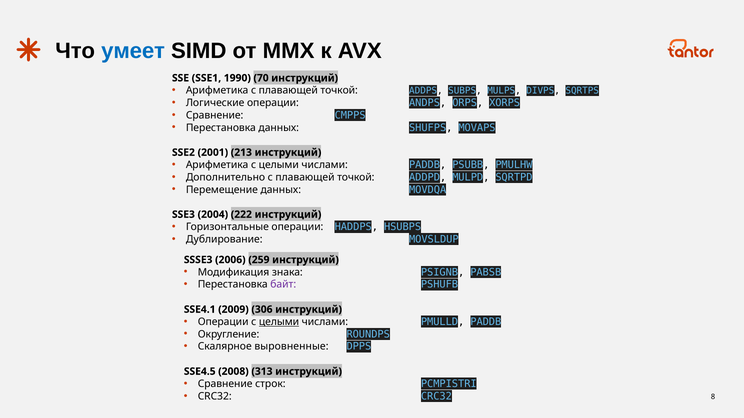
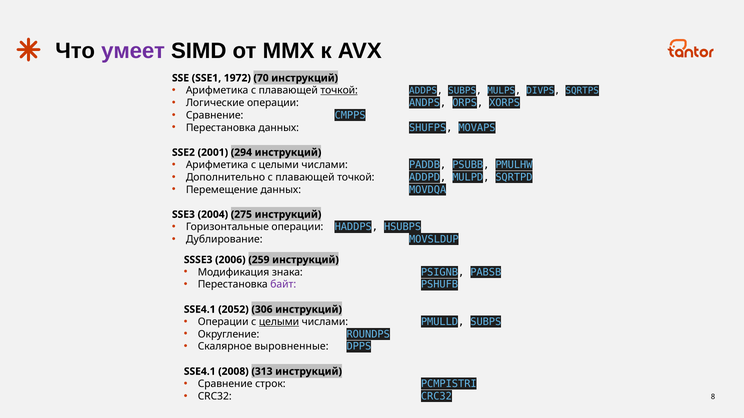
умеет colour: blue -> purple
1990: 1990 -> 1972
точкой at (339, 90) underline: none -> present
213: 213 -> 294
222: 222 -> 275
2009: 2009 -> 2052
PMULLD PADDB: PADDB -> SUBPS
SSE4.5 at (200, 372): SSE4.5 -> SSE4.1
